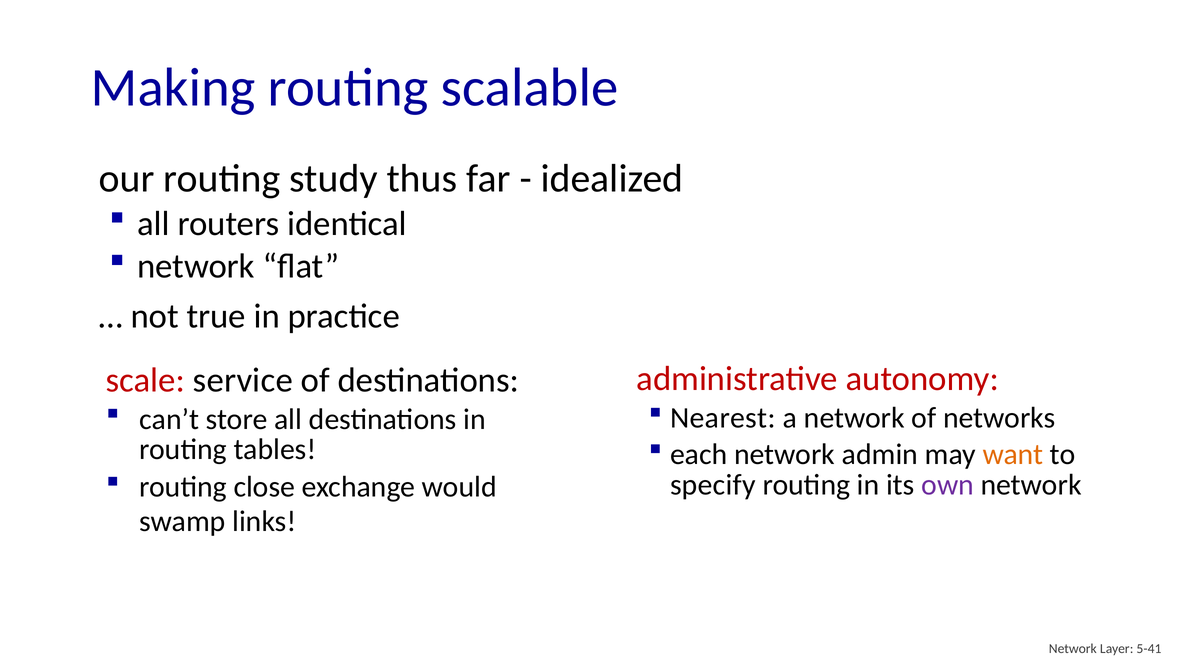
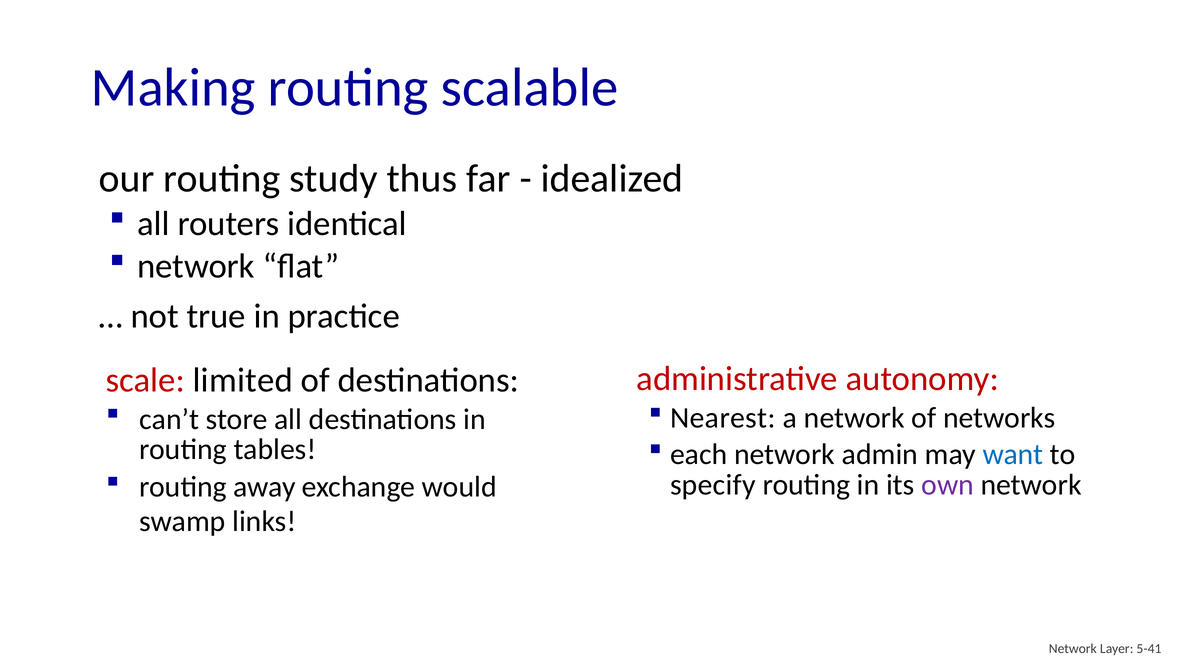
service: service -> limited
want colour: orange -> blue
close: close -> away
